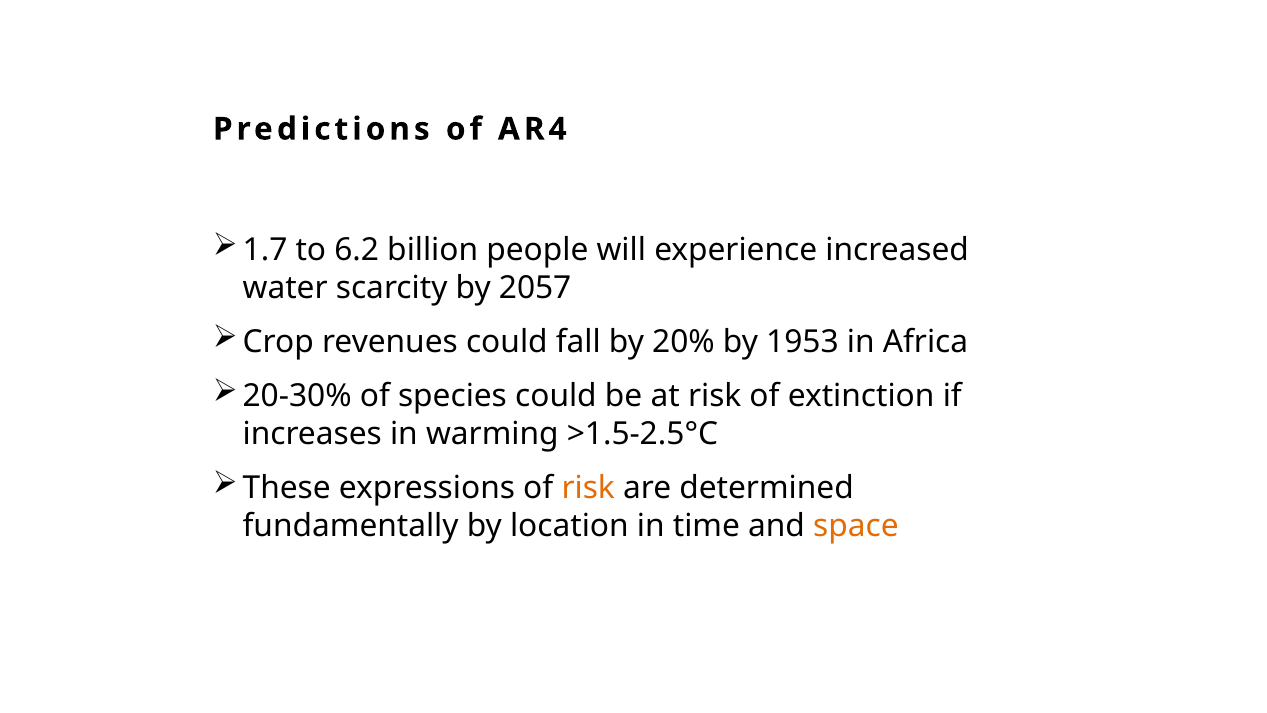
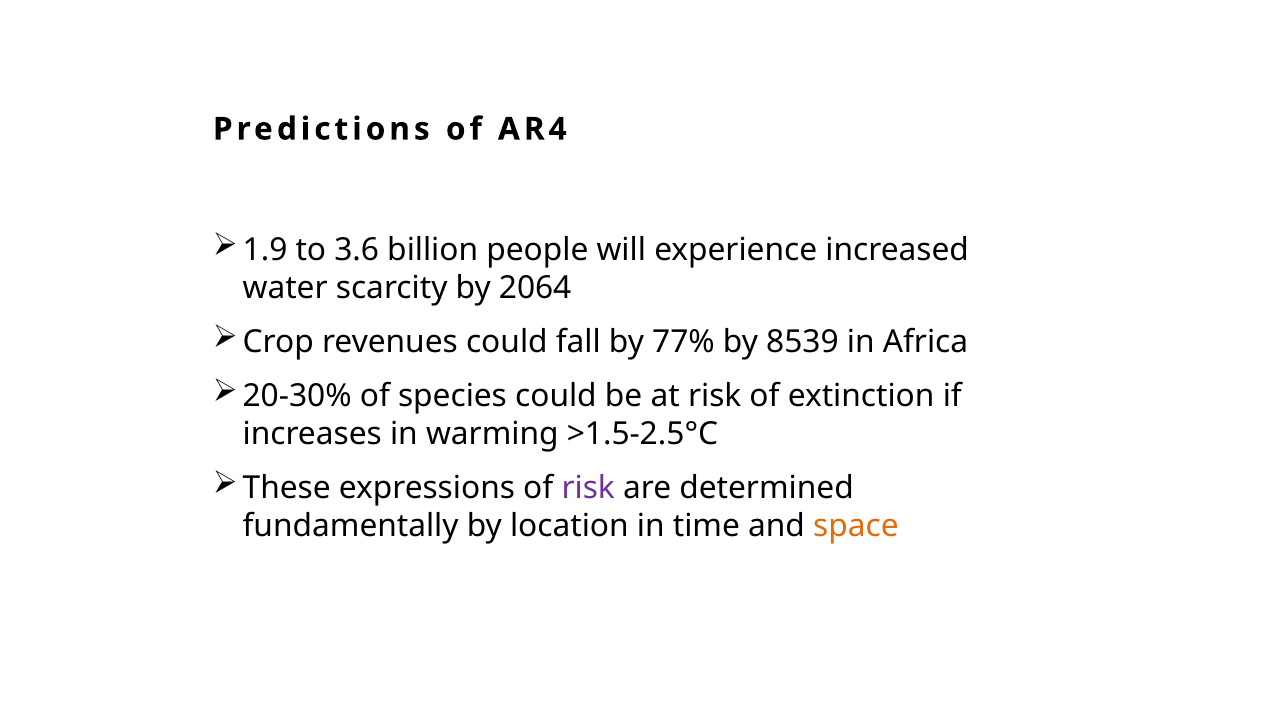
1.7: 1.7 -> 1.9
6.2: 6.2 -> 3.6
2057: 2057 -> 2064
20%: 20% -> 77%
1953: 1953 -> 8539
risk at (588, 488) colour: orange -> purple
